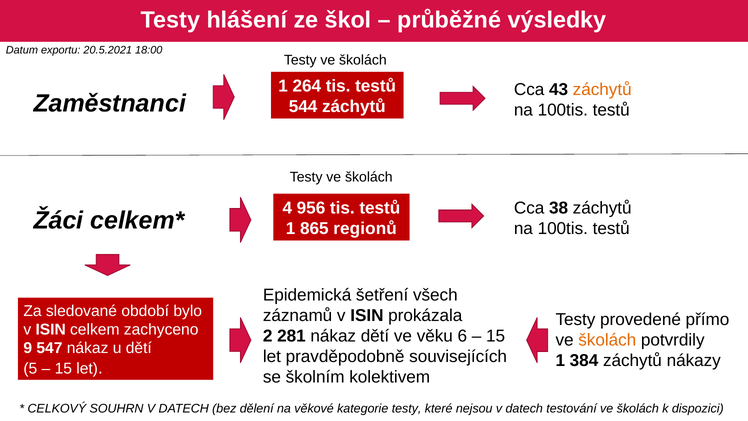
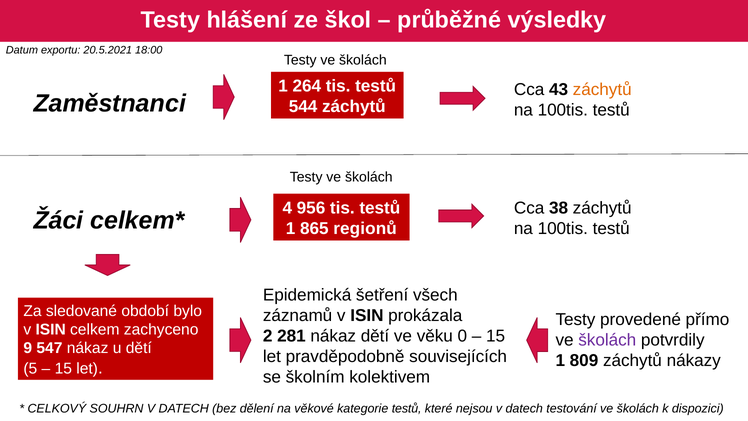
6: 6 -> 0
školách at (607, 340) colour: orange -> purple
384: 384 -> 809
kategorie testy: testy -> testů
